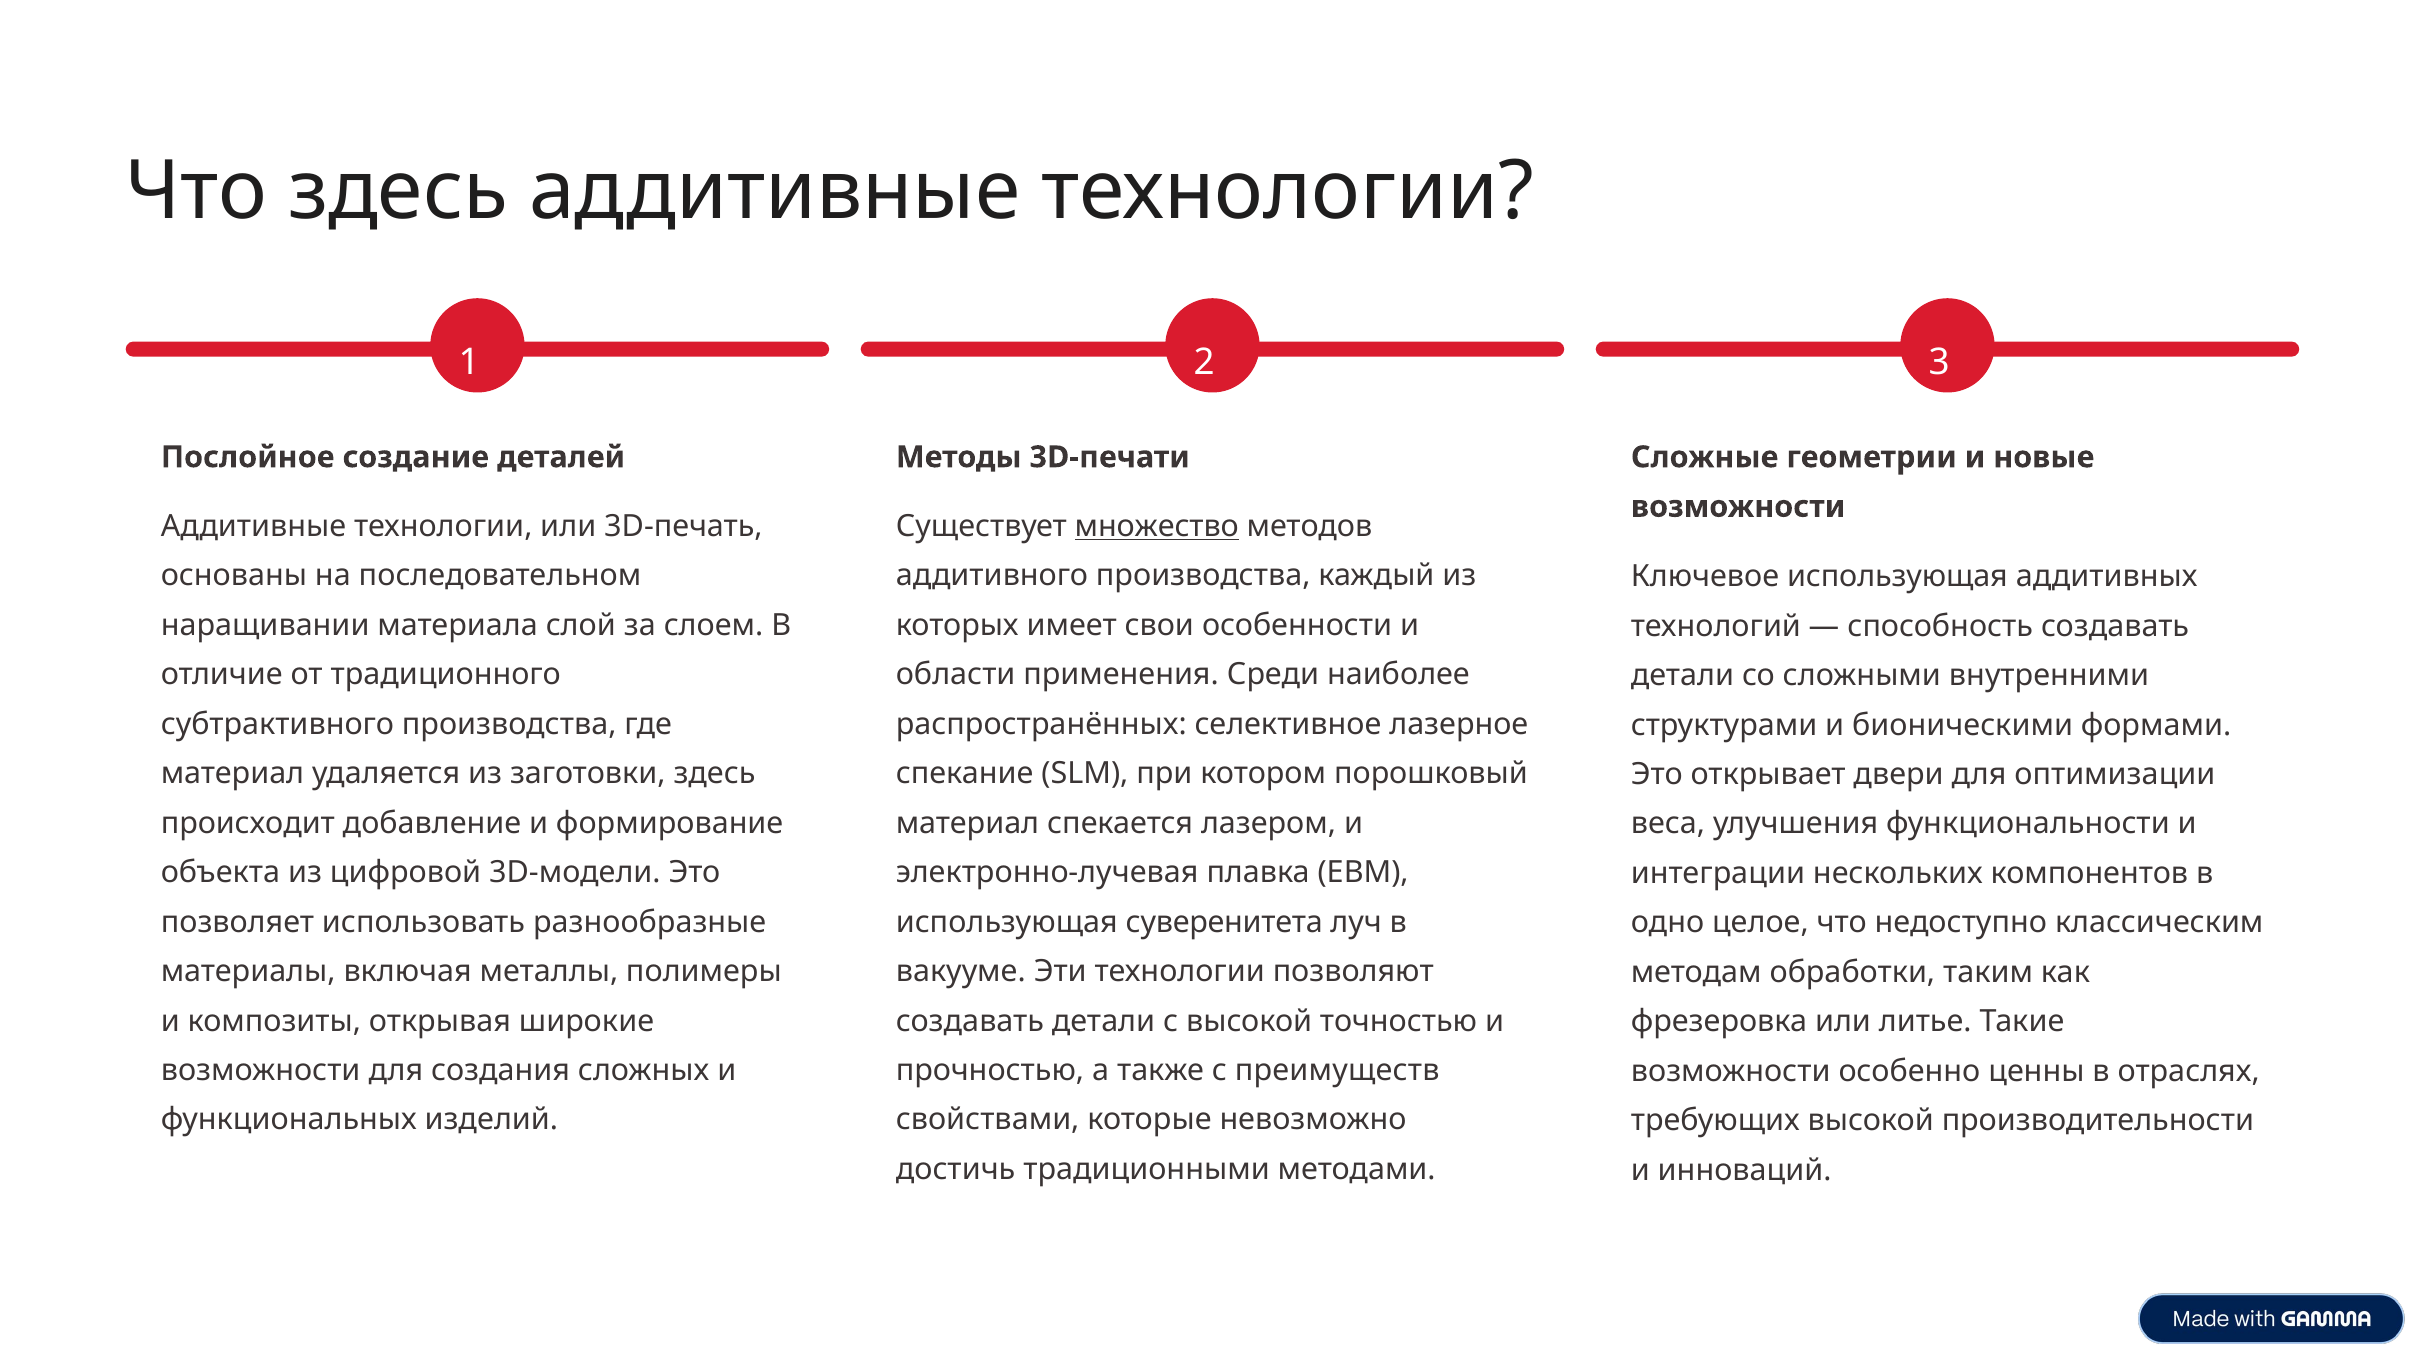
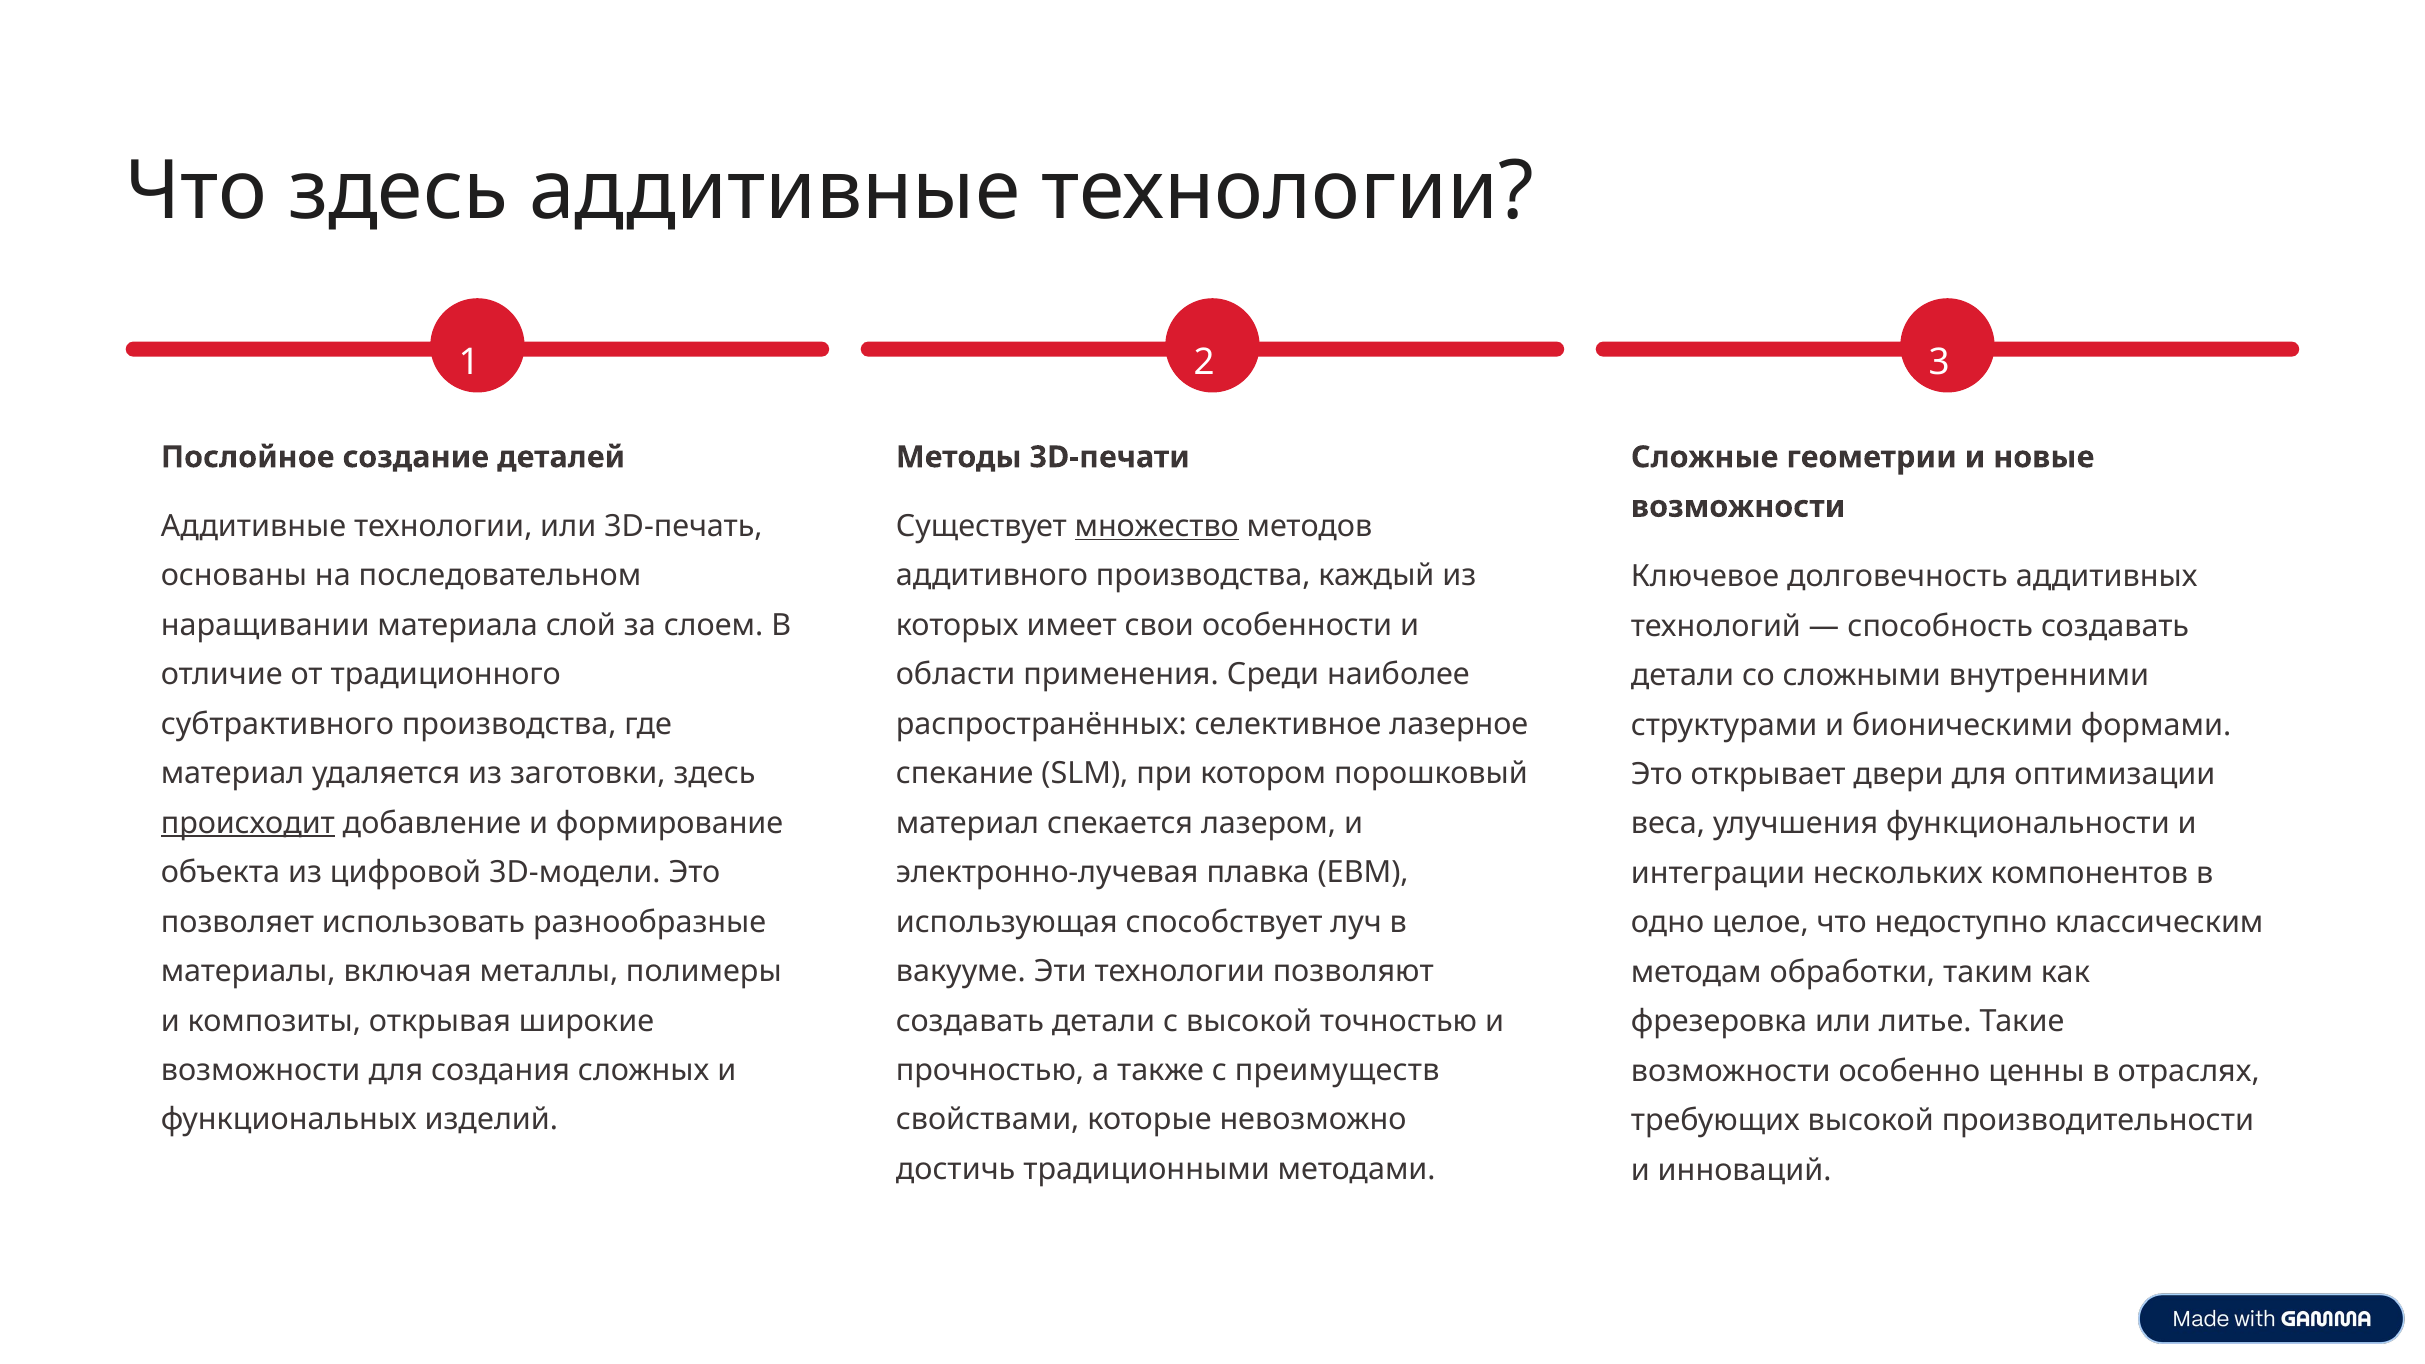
Ключевое использующая: использующая -> долговечность
происходит underline: none -> present
суверенитета: суверенитета -> способствует
